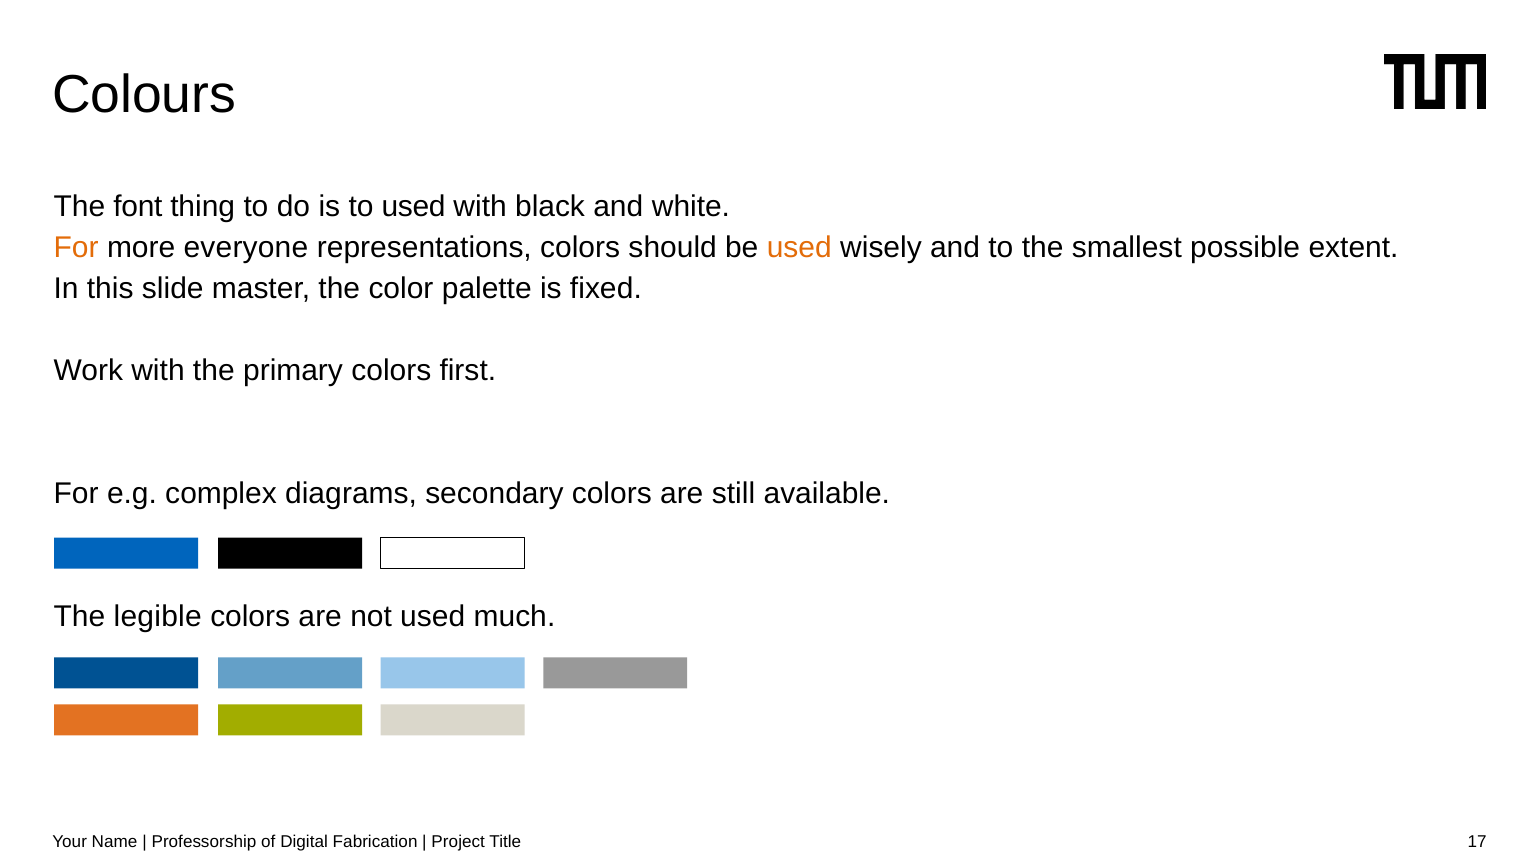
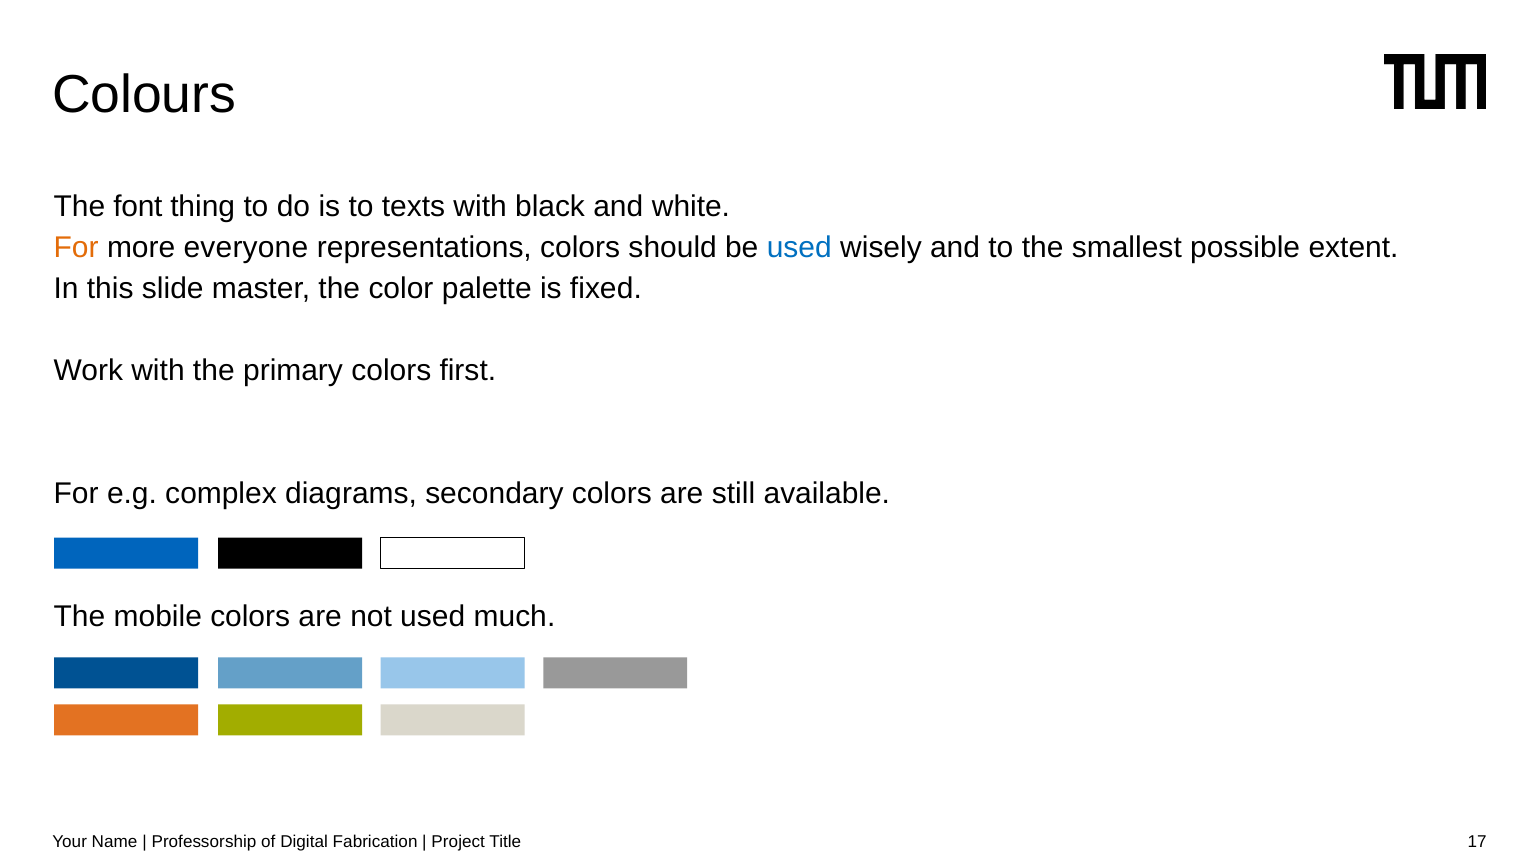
to used: used -> texts
used at (799, 248) colour: orange -> blue
legible: legible -> mobile
